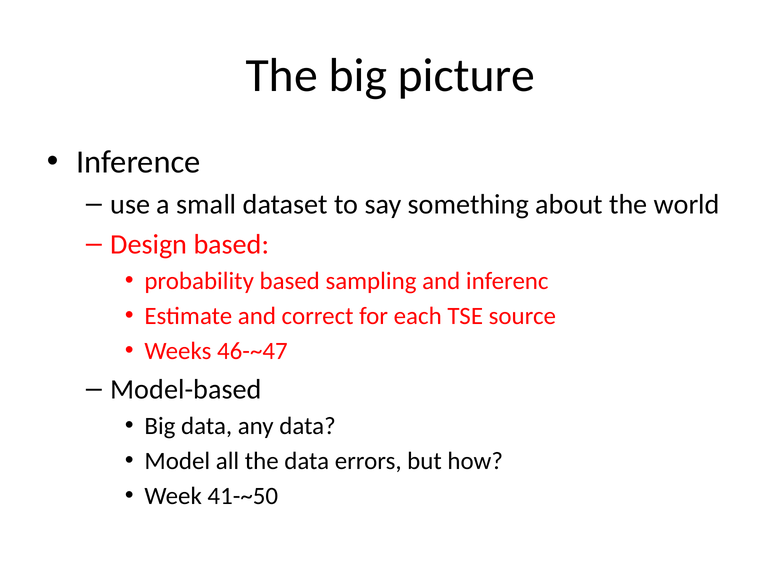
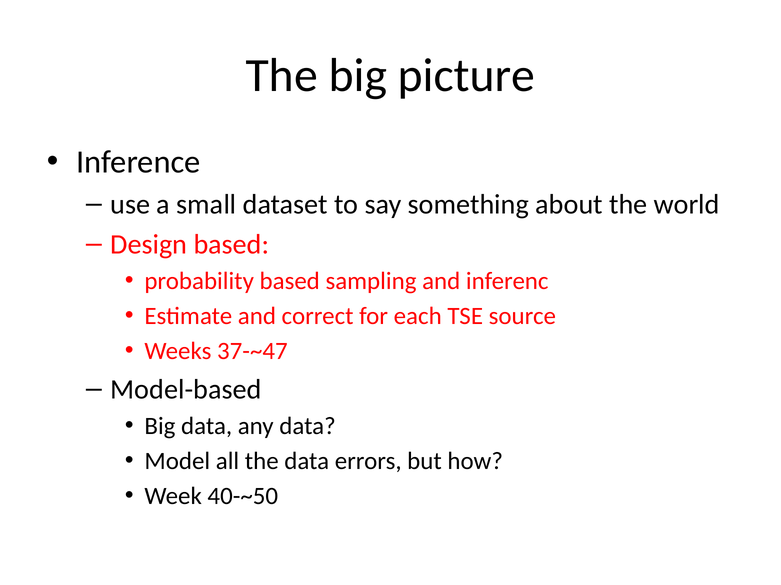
46-~47: 46-~47 -> 37-~47
41-~50: 41-~50 -> 40-~50
